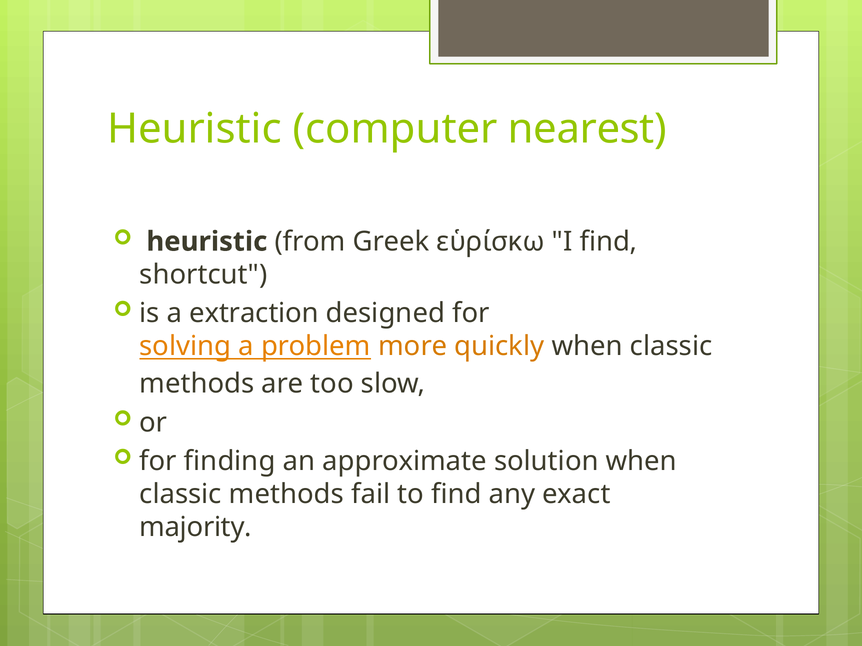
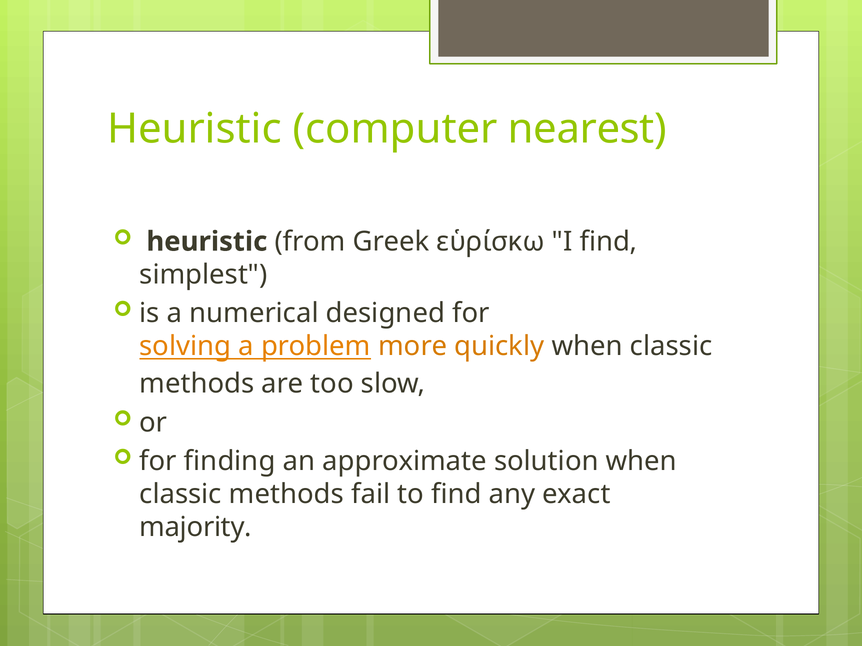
shortcut: shortcut -> simplest
extraction: extraction -> numerical
